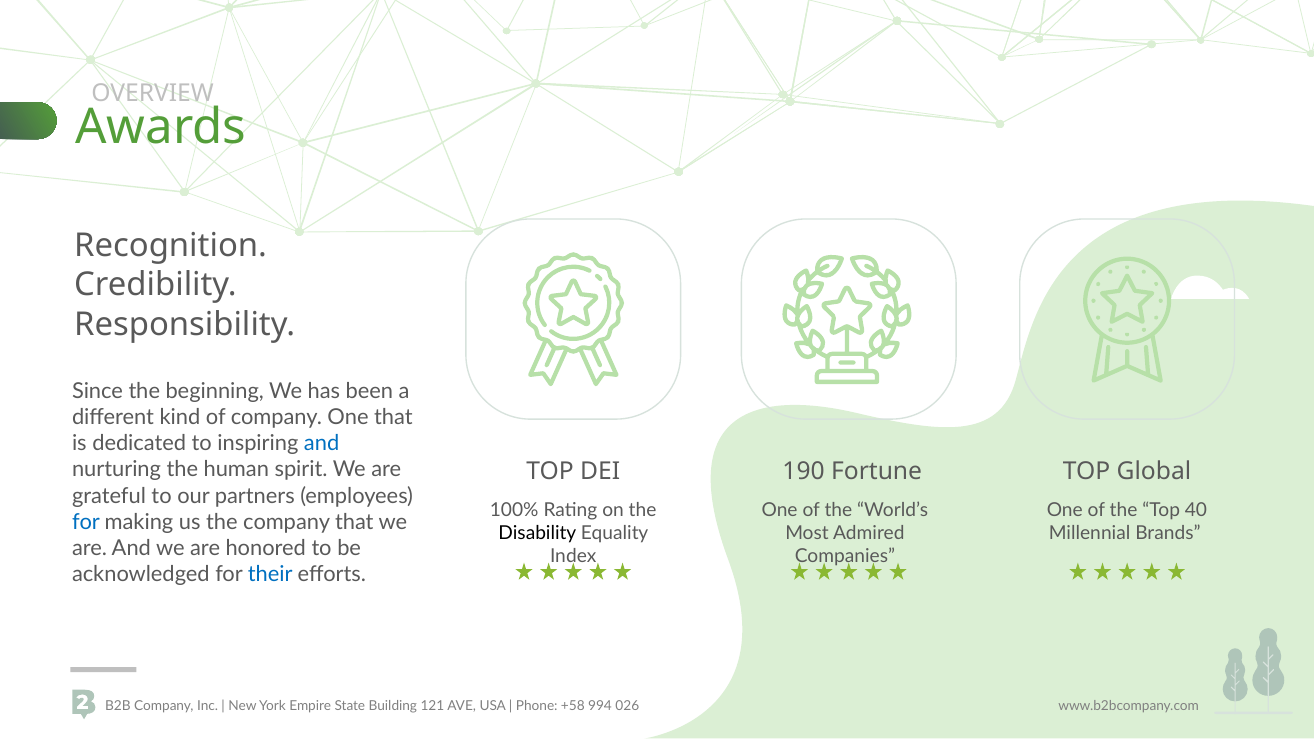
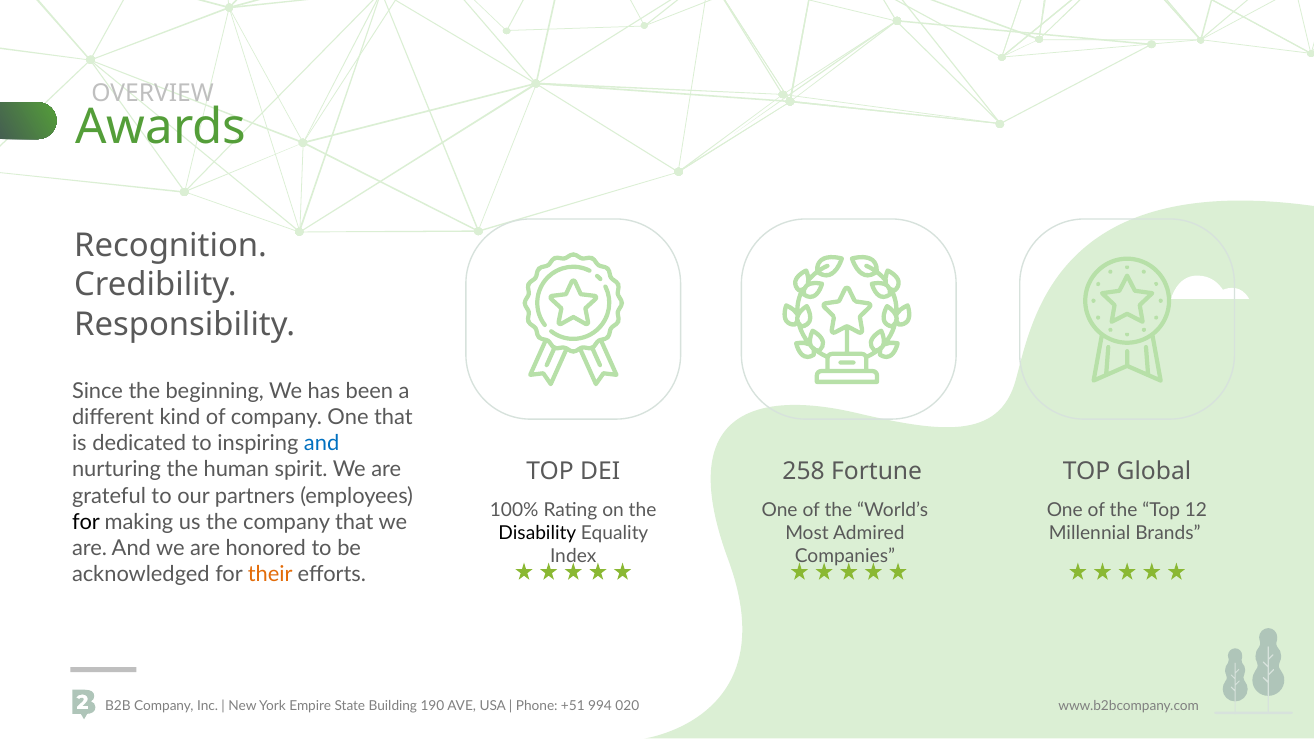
190: 190 -> 258
40: 40 -> 12
for at (86, 522) colour: blue -> black
their colour: blue -> orange
121: 121 -> 190
+58: +58 -> +51
026: 026 -> 020
